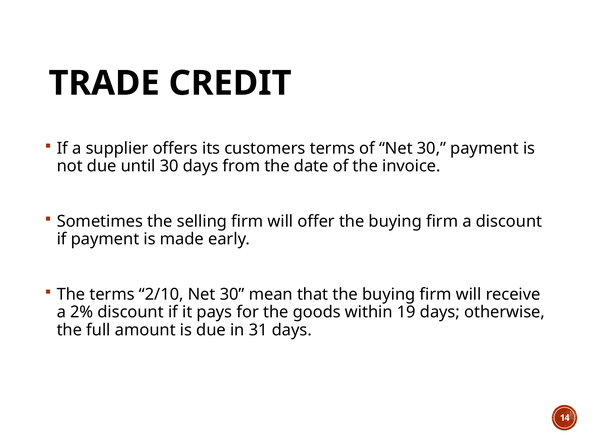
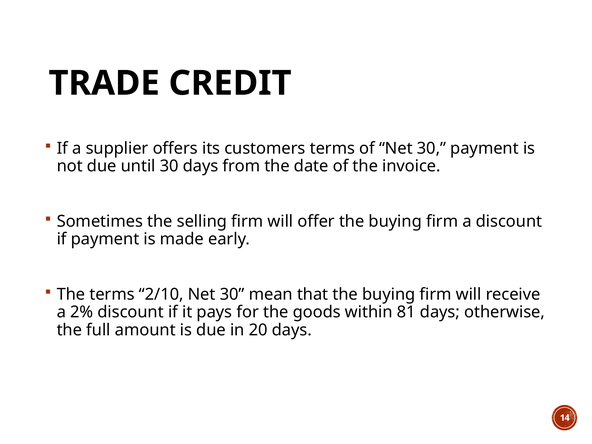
19: 19 -> 81
31: 31 -> 20
